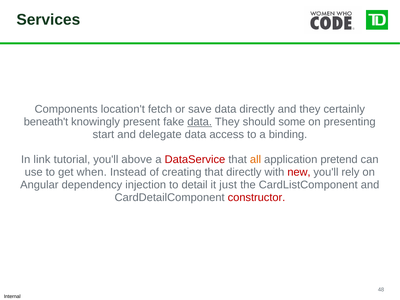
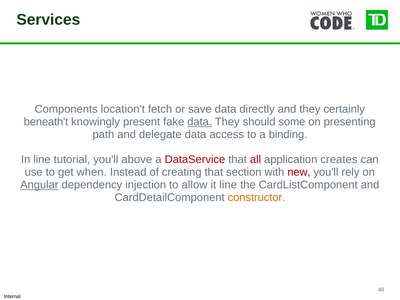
start: start -> path
In link: link -> line
all colour: orange -> red
pretend: pretend -> creates
that directly: directly -> section
Angular underline: none -> present
detail: detail -> allow
it just: just -> line
constructor colour: red -> orange
